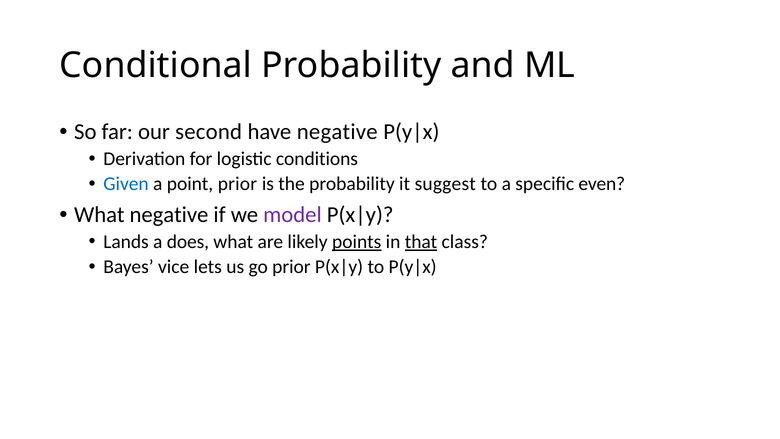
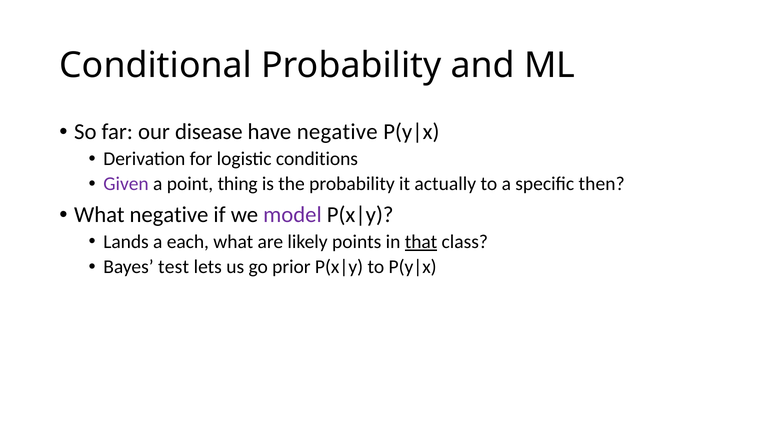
second: second -> disease
Given colour: blue -> purple
point prior: prior -> thing
suggest: suggest -> actually
even: even -> then
does: does -> each
points underline: present -> none
vice: vice -> test
